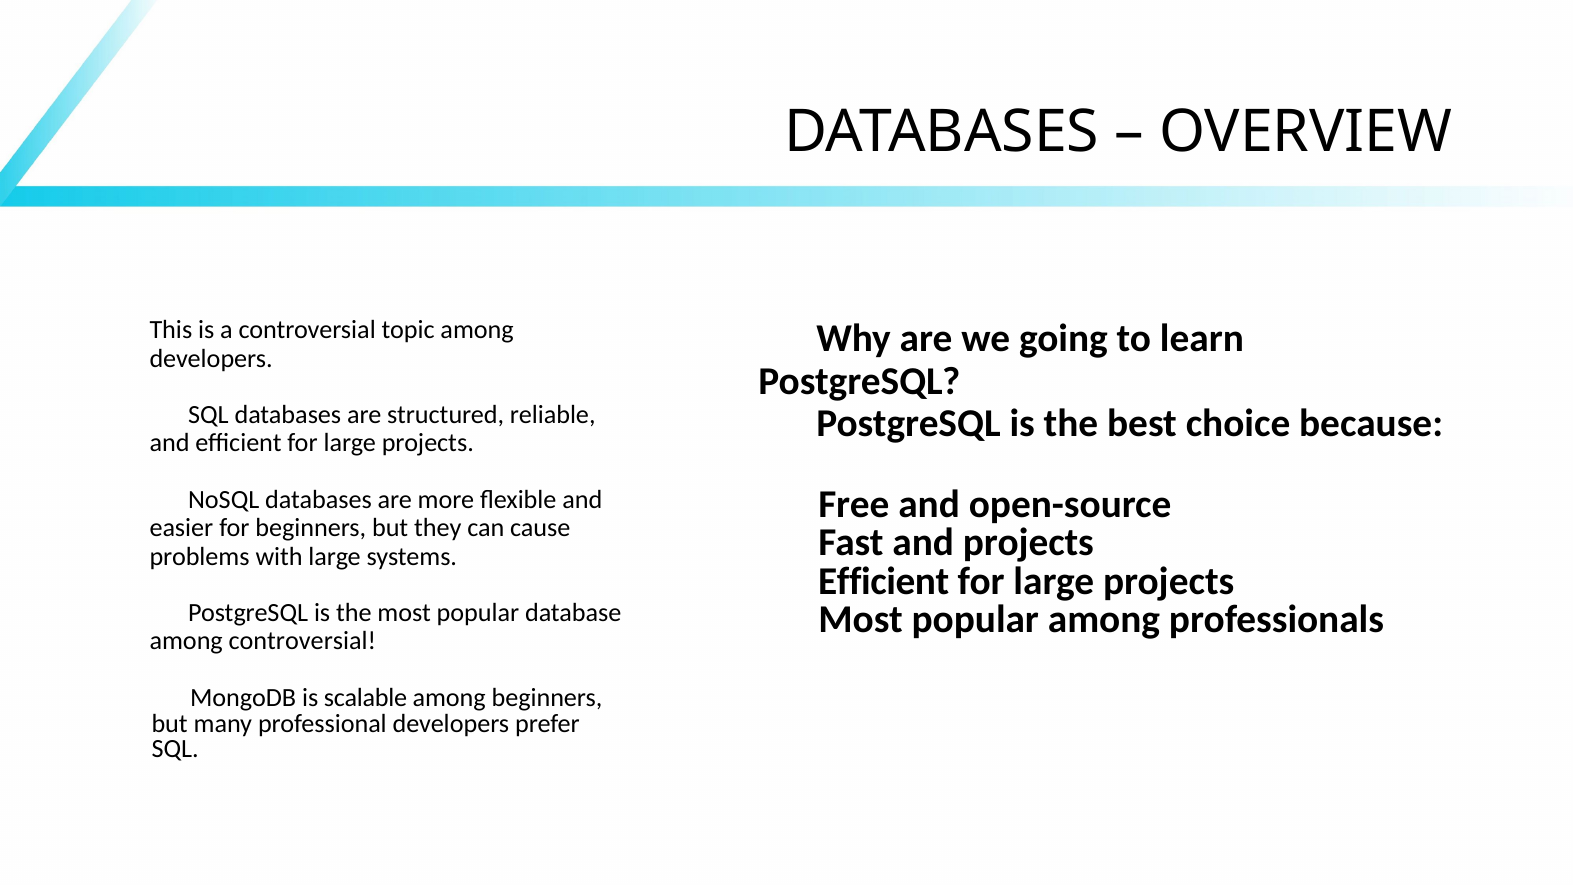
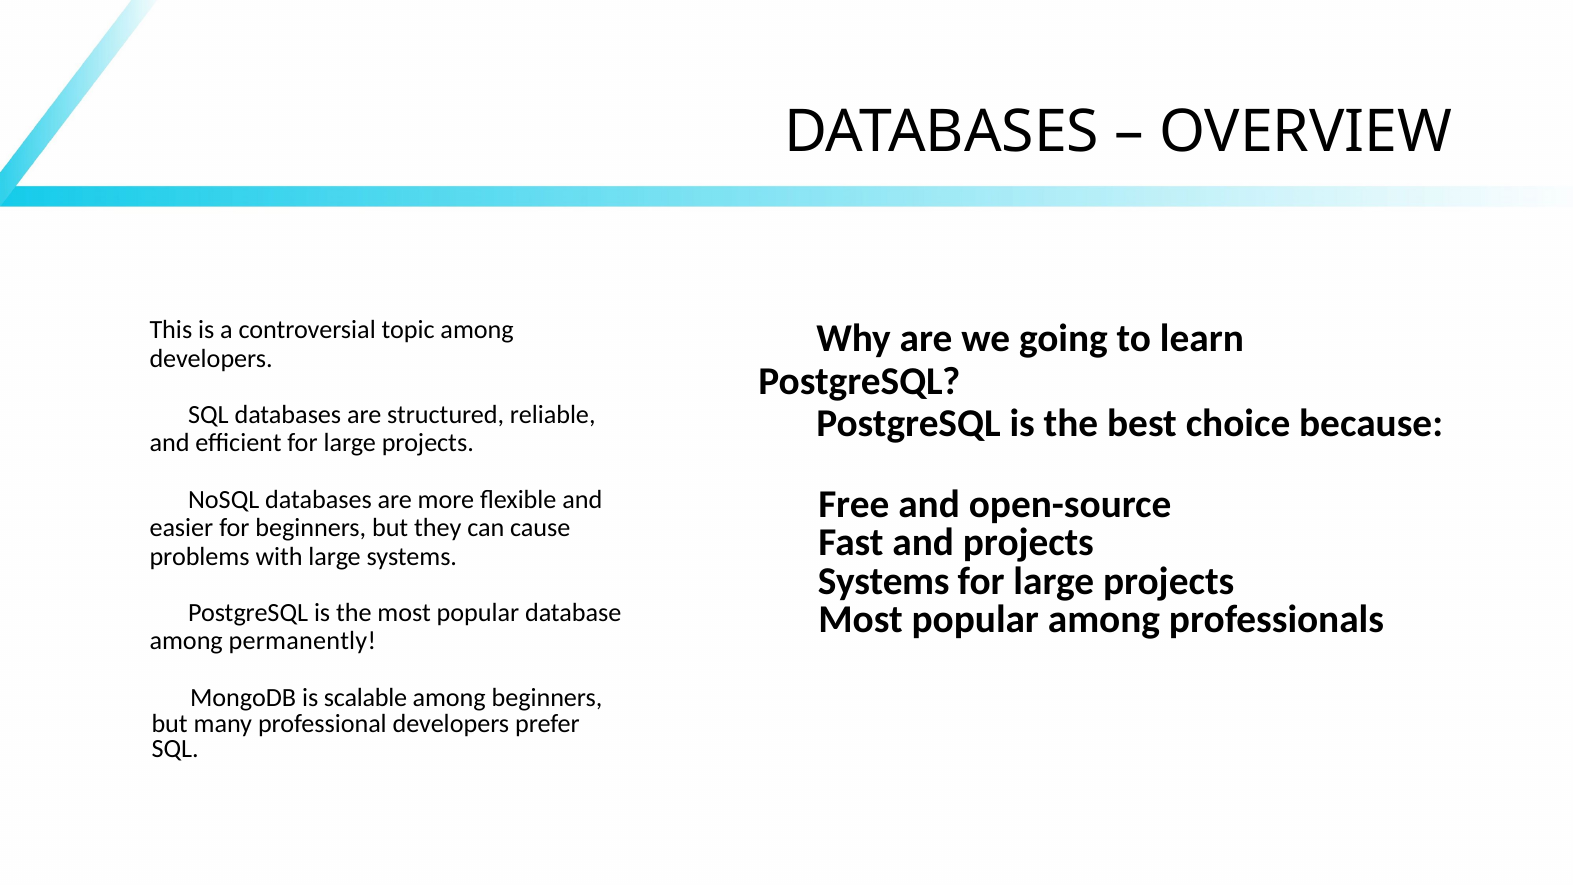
Efficient at (884, 581): Efficient -> Systems
among controversial: controversial -> permanently
